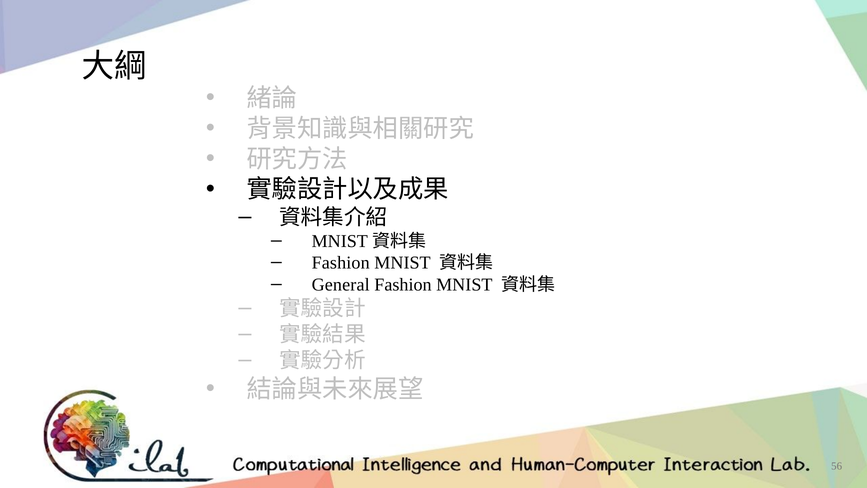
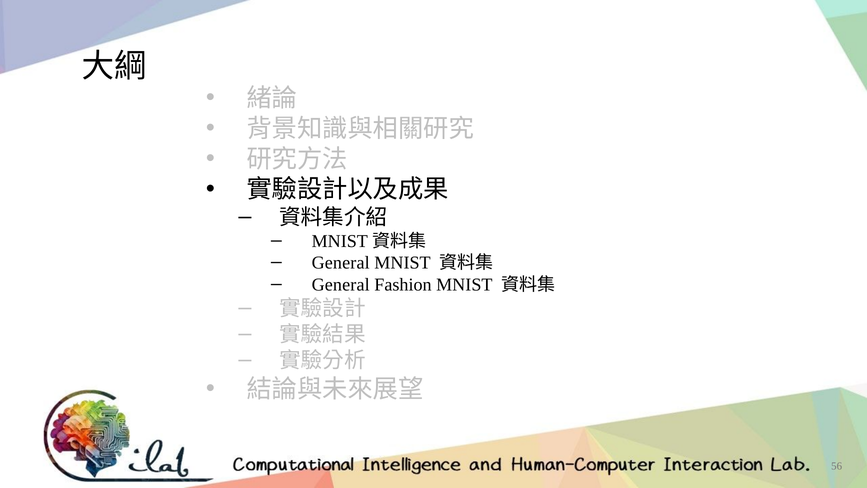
Fashion at (341, 263): Fashion -> General
